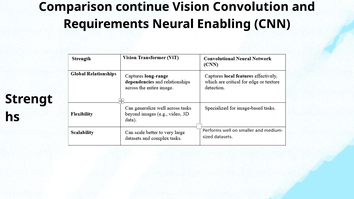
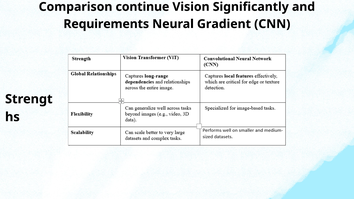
Convolution: Convolution -> Significantly
Enabling: Enabling -> Gradient
